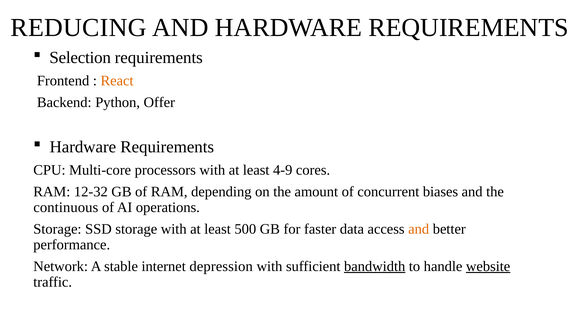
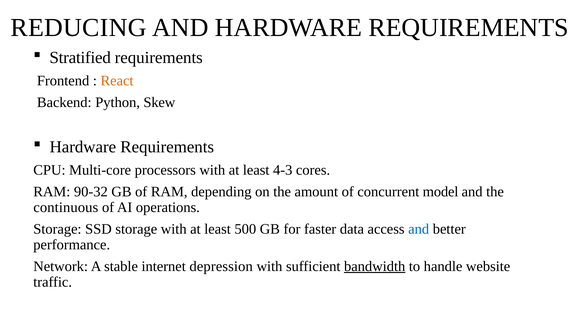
Selection: Selection -> Stratified
Offer: Offer -> Skew
4-9: 4-9 -> 4-3
12-32: 12-32 -> 90-32
biases: biases -> model
and at (419, 229) colour: orange -> blue
website underline: present -> none
